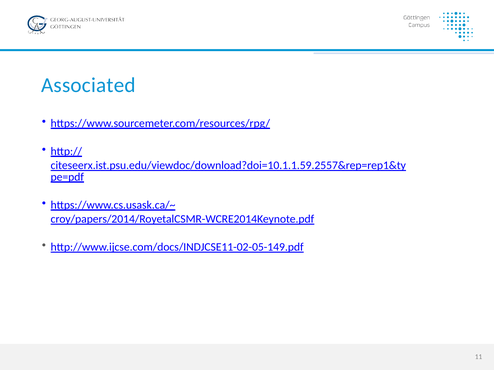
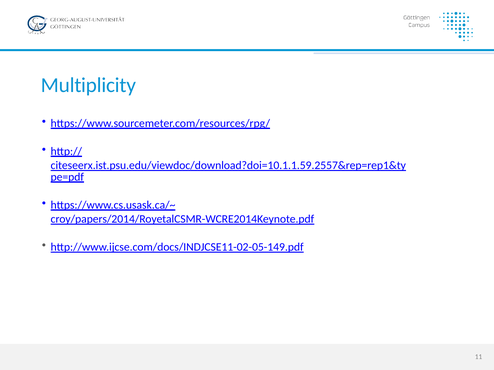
Associated: Associated -> Multiplicity
